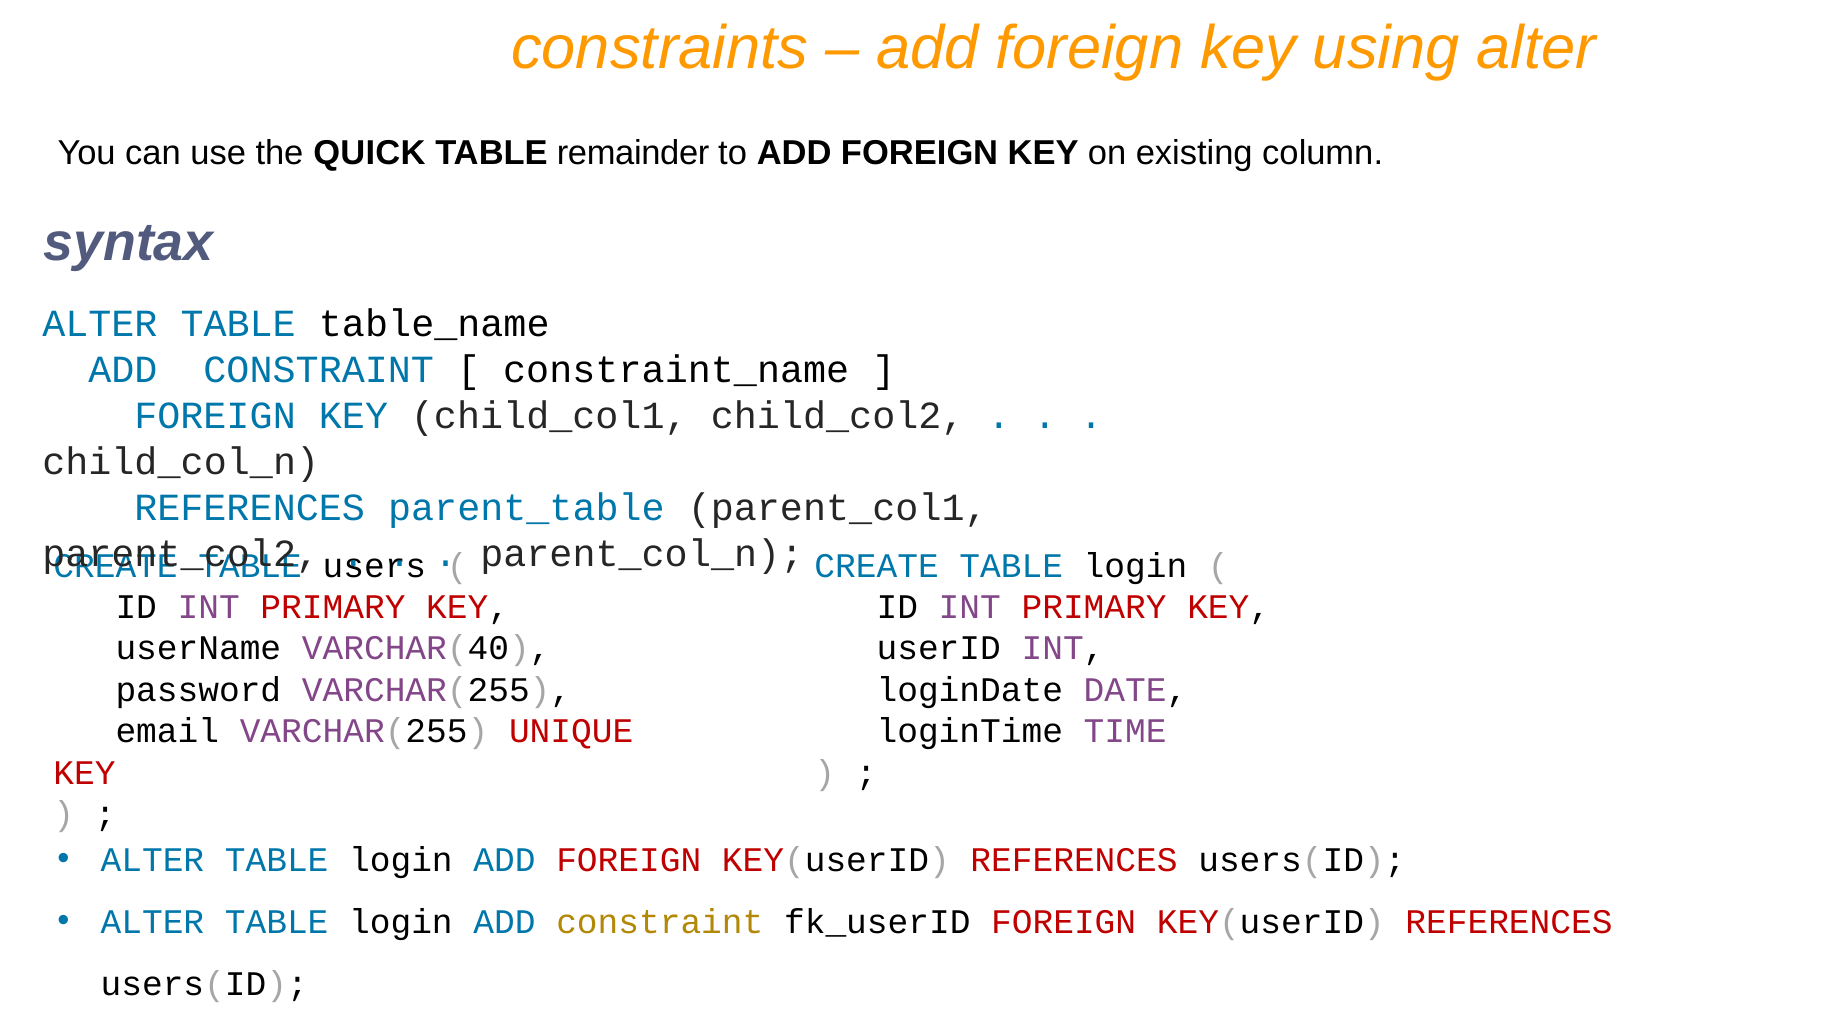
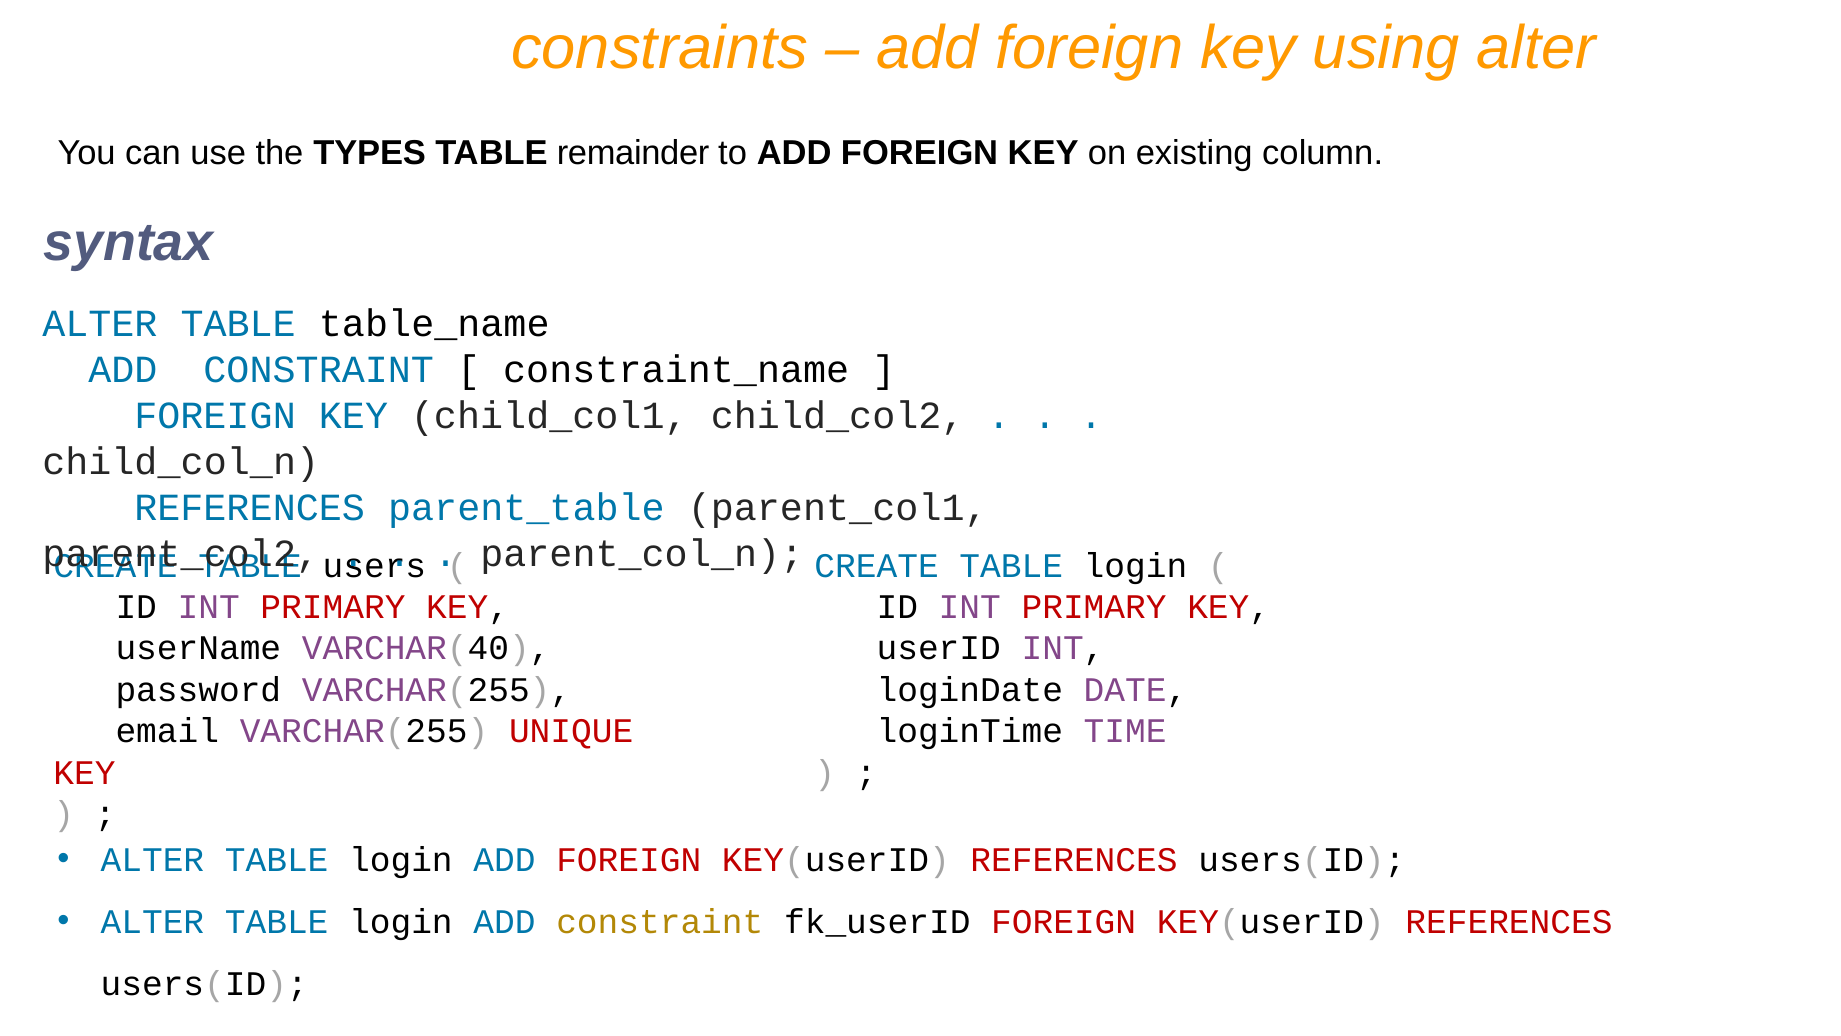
QUICK: QUICK -> TYPES
